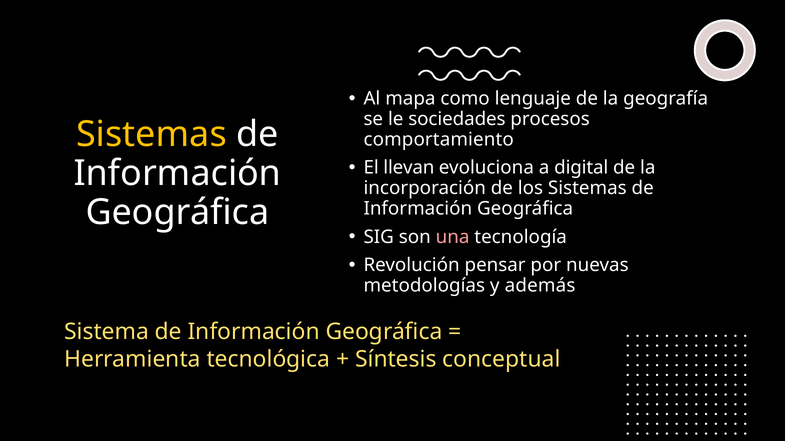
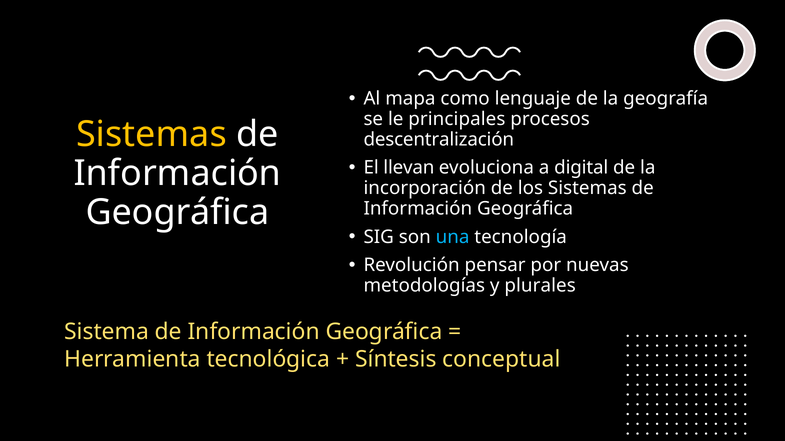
sociedades: sociedades -> principales
comportamiento: comportamiento -> descentralización
una colour: pink -> light blue
además: además -> plurales
